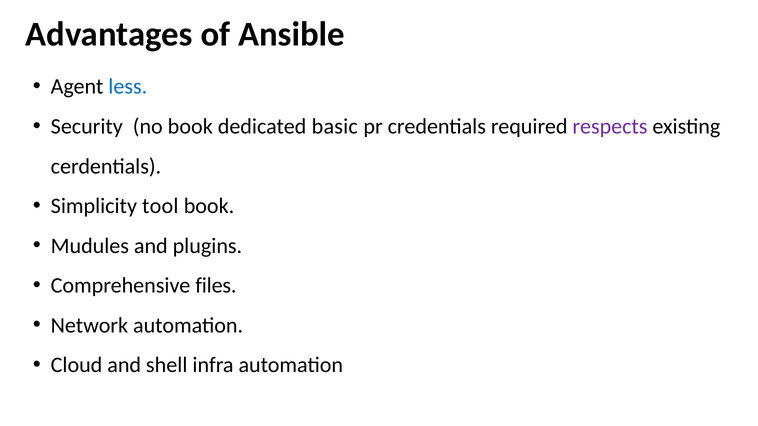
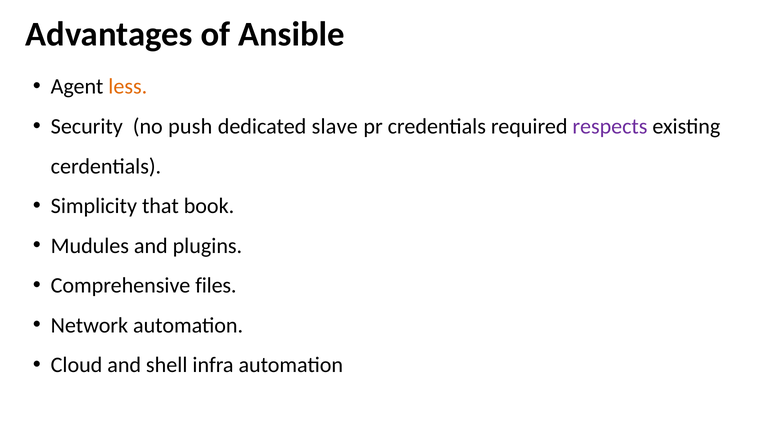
less colour: blue -> orange
no book: book -> push
basic: basic -> slave
tool: tool -> that
